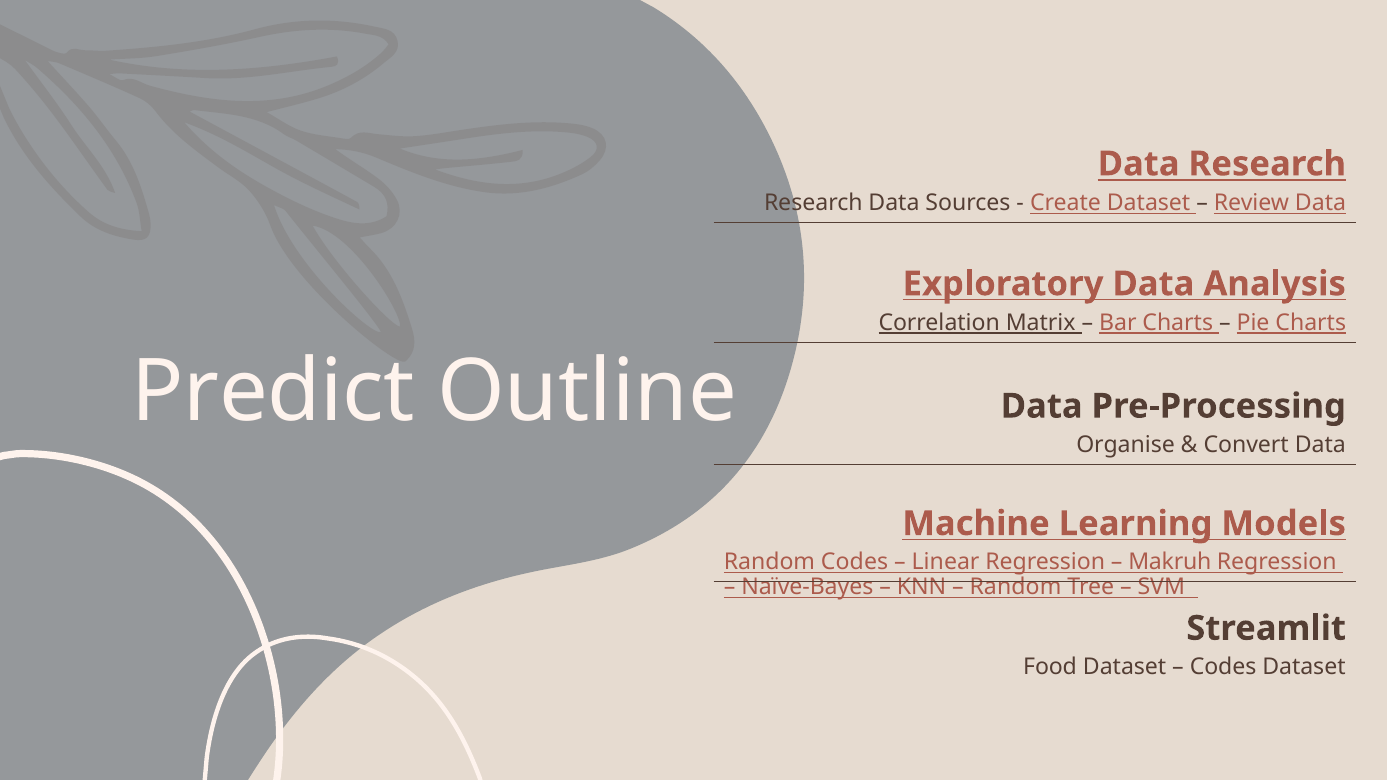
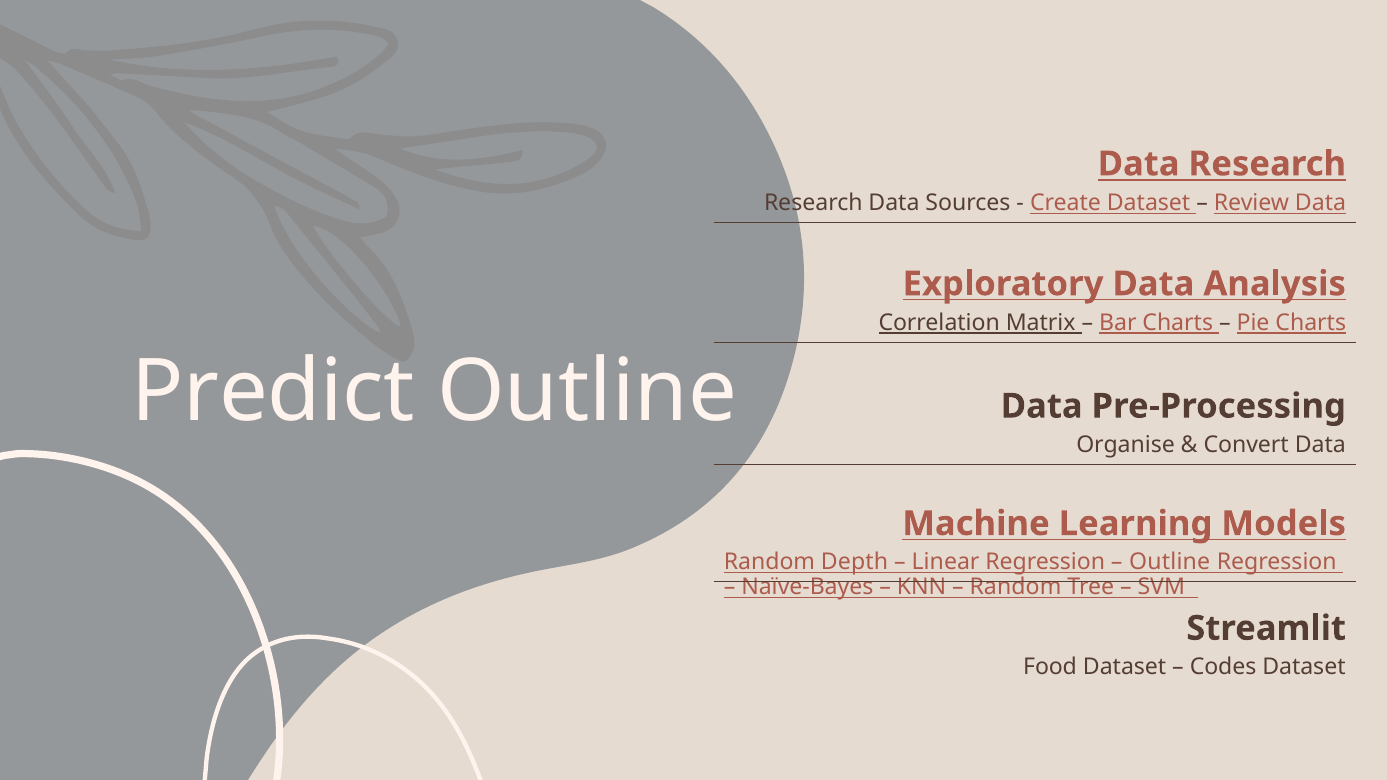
Random Codes: Codes -> Depth
Makruh at (1170, 562): Makruh -> Outline
